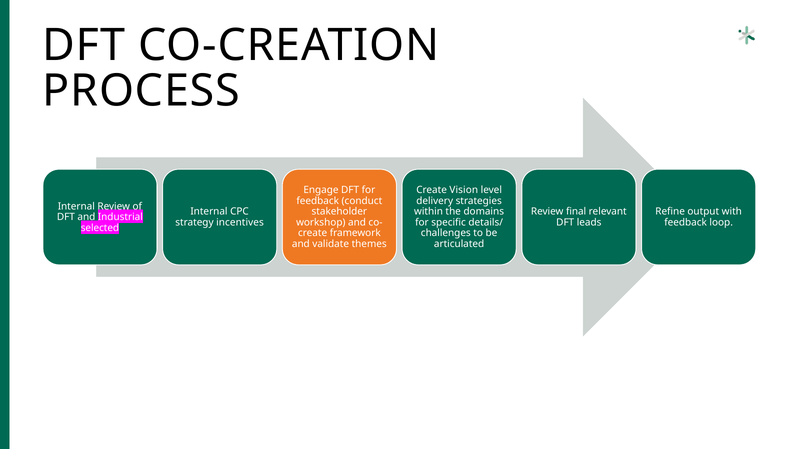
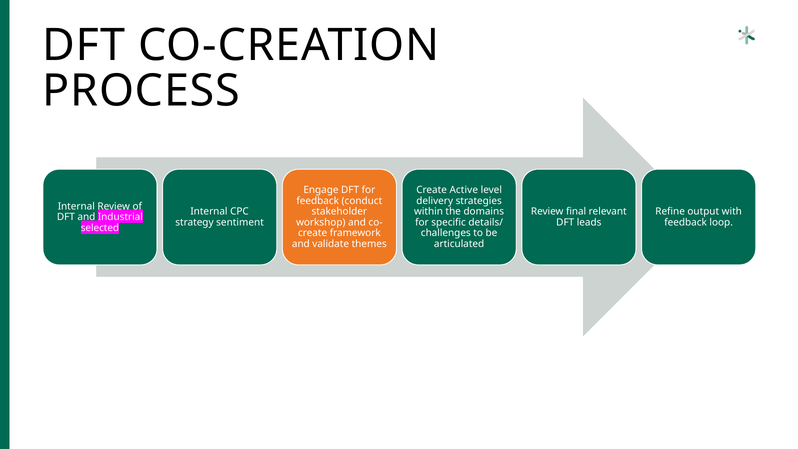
Vision: Vision -> Active
incentives: incentives -> sentiment
